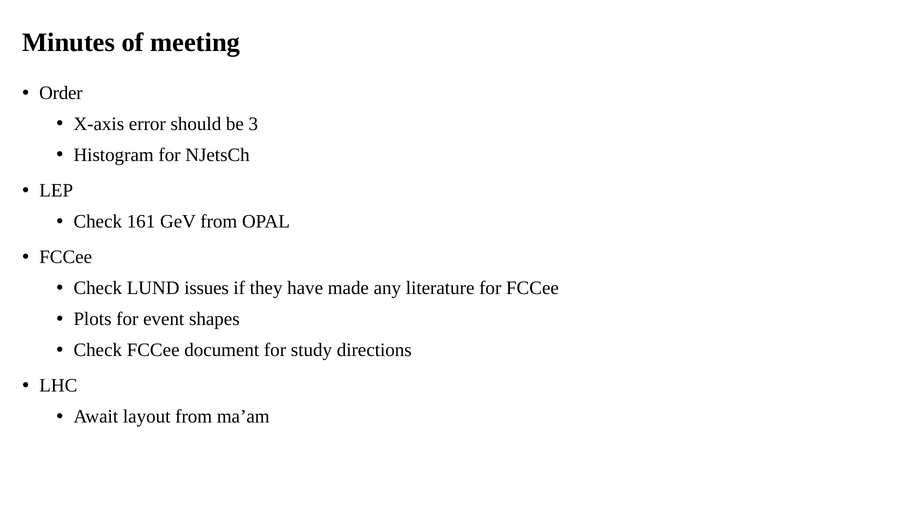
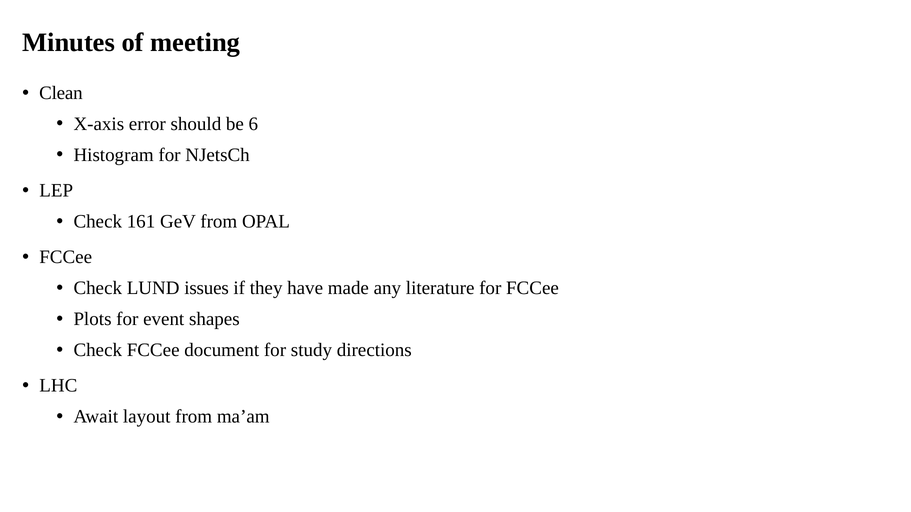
Order: Order -> Clean
3: 3 -> 6
